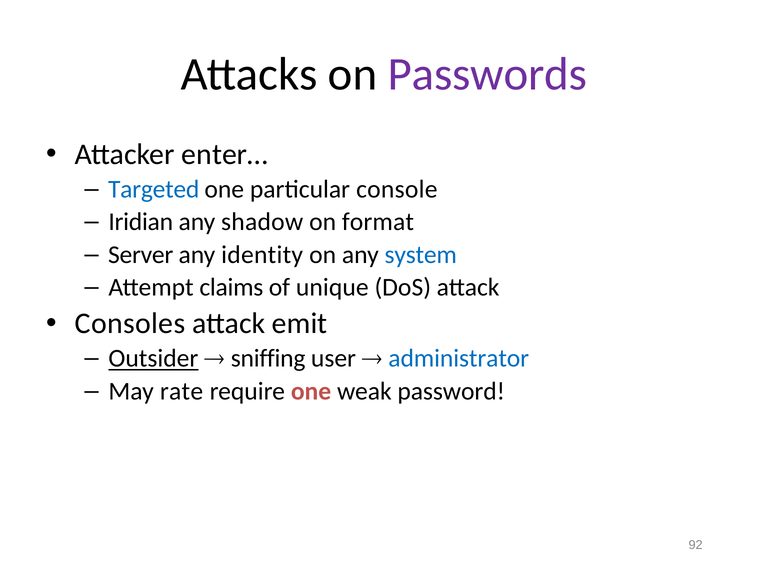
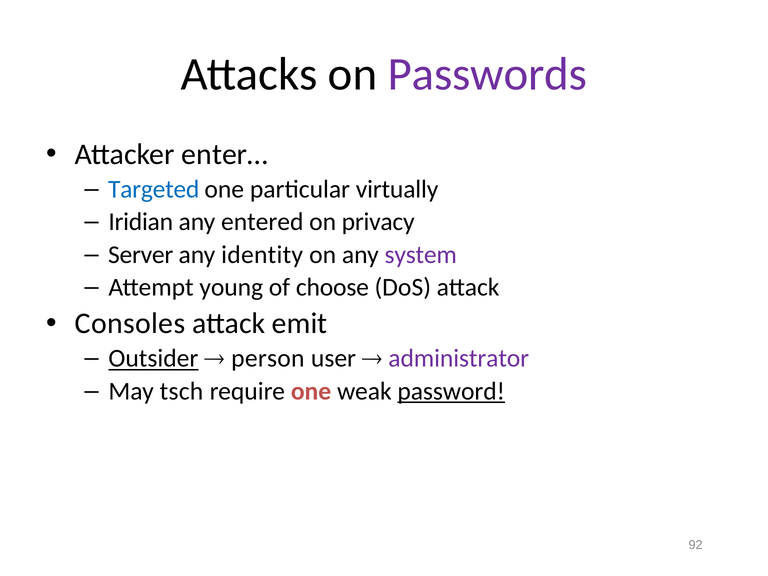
console: console -> virtually
shadow: shadow -> entered
format: format -> privacy
system colour: blue -> purple
claims: claims -> young
unique: unique -> choose
sniffing: sniffing -> person
administrator colour: blue -> purple
rate: rate -> tsch
password underline: none -> present
